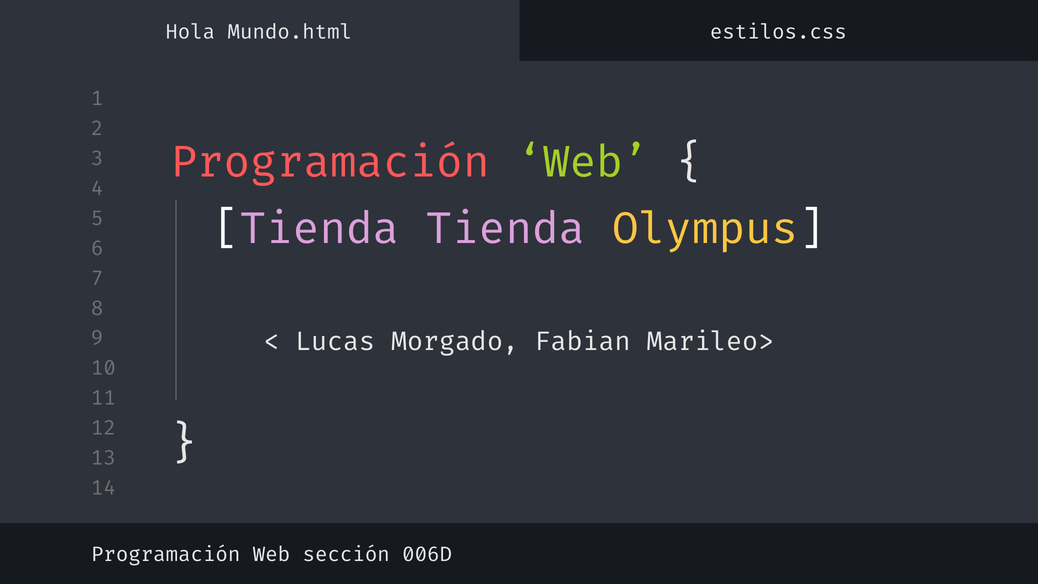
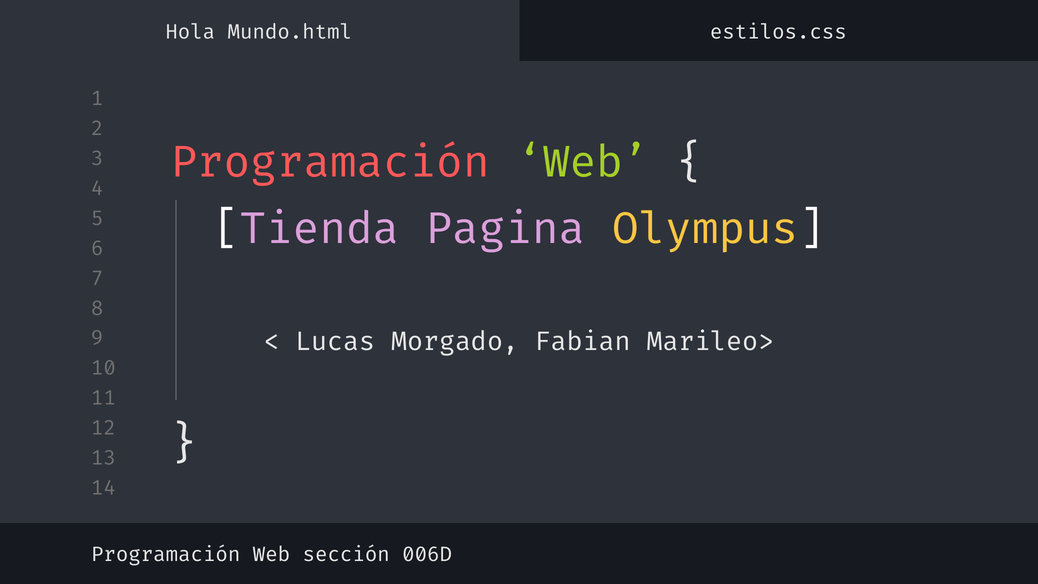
Tienda Tienda: Tienda -> Pagina
